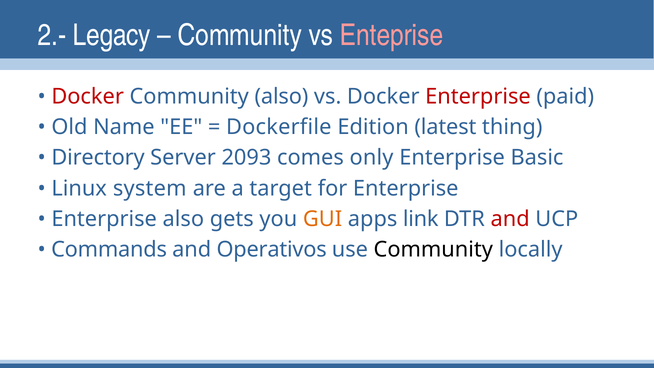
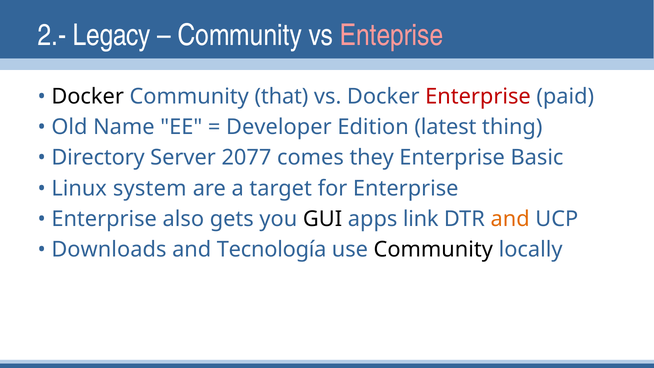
Docker at (88, 97) colour: red -> black
Community also: also -> that
Dockerfile: Dockerfile -> Developer
2093: 2093 -> 2077
only: only -> they
GUI colour: orange -> black
and at (510, 219) colour: red -> orange
Commands: Commands -> Downloads
Operativos: Operativos -> Tecnología
